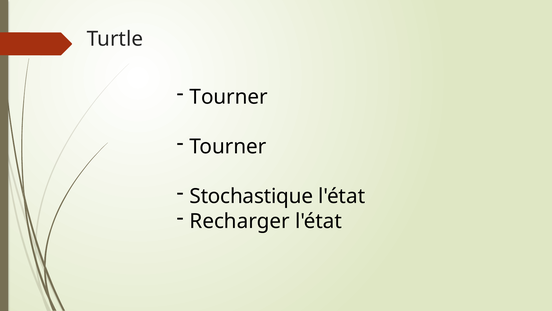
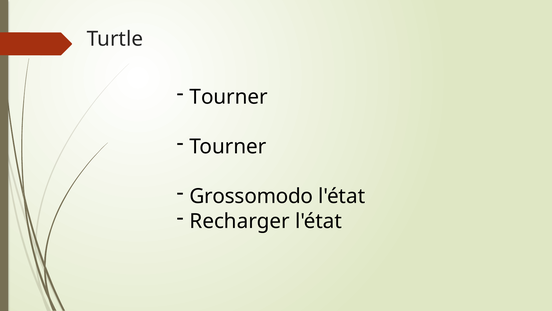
Stochastique: Stochastique -> Grossomodo
